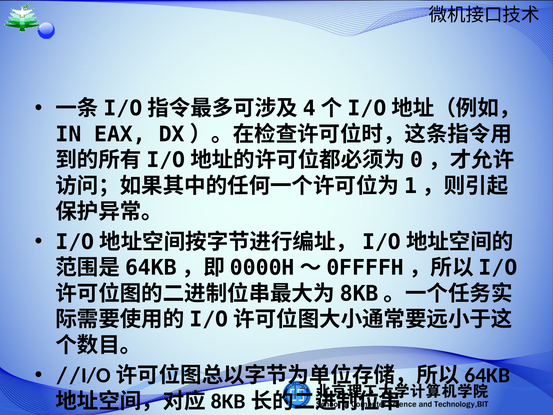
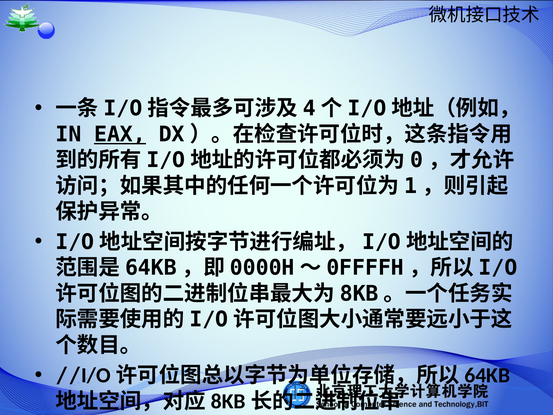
EAX underline: none -> present
